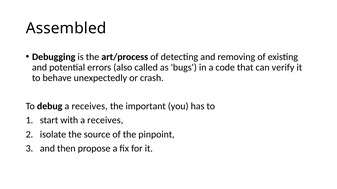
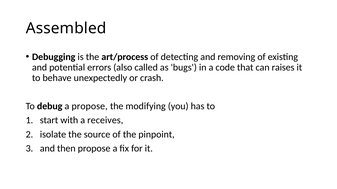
verify: verify -> raises
debug a receives: receives -> propose
important: important -> modifying
